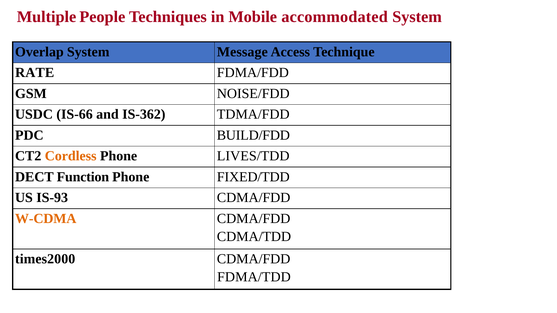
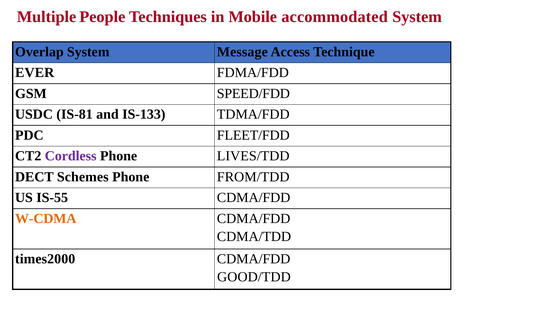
RATE: RATE -> EVER
NOISE/FDD: NOISE/FDD -> SPEED/FDD
IS-66: IS-66 -> IS-81
IS-362: IS-362 -> IS-133
BUILD/FDD: BUILD/FDD -> FLEET/FDD
Cordless colour: orange -> purple
Function: Function -> Schemes
FIXED/TDD: FIXED/TDD -> FROM/TDD
IS-93: IS-93 -> IS-55
FDMA/TDD: FDMA/TDD -> GOOD/TDD
